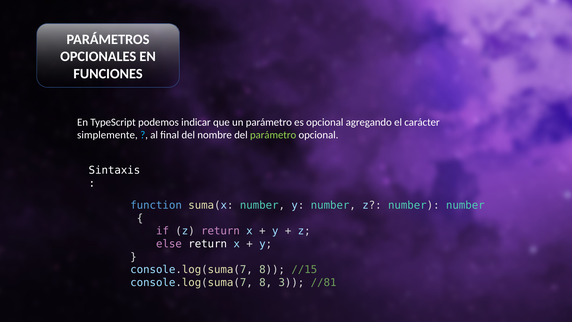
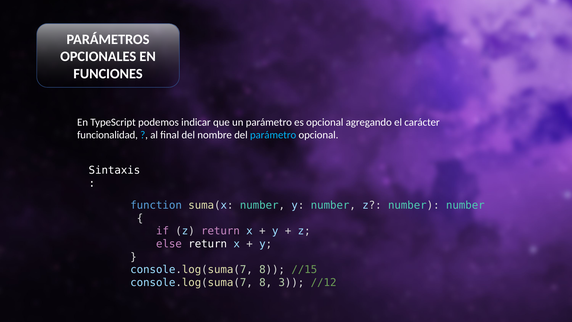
simplemente: simplemente -> funcionalidad
parámetro at (273, 135) colour: light green -> light blue
//81: //81 -> //12
